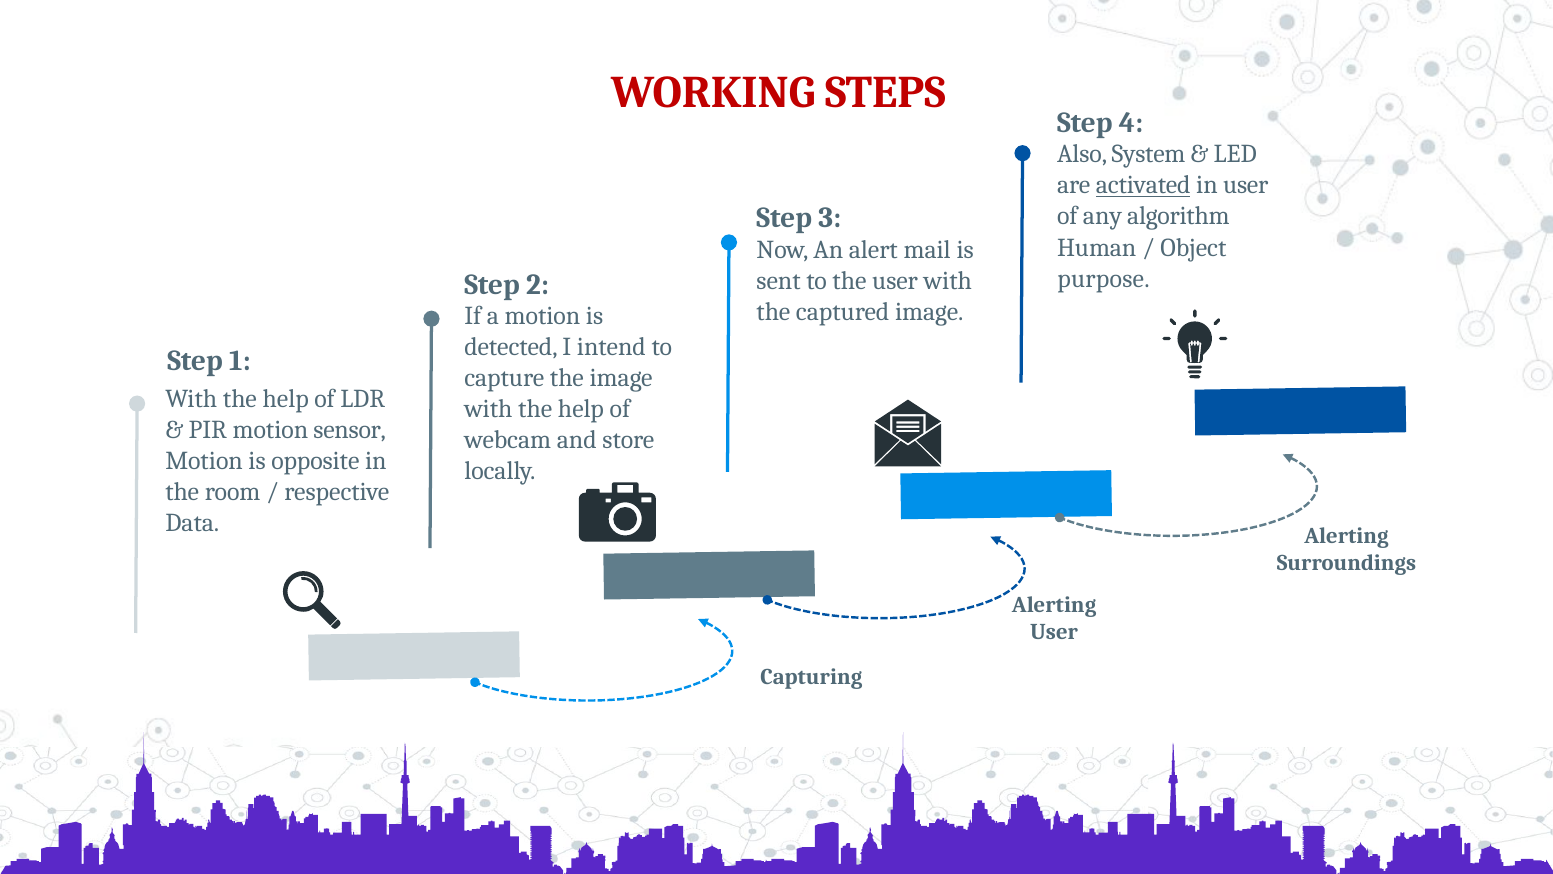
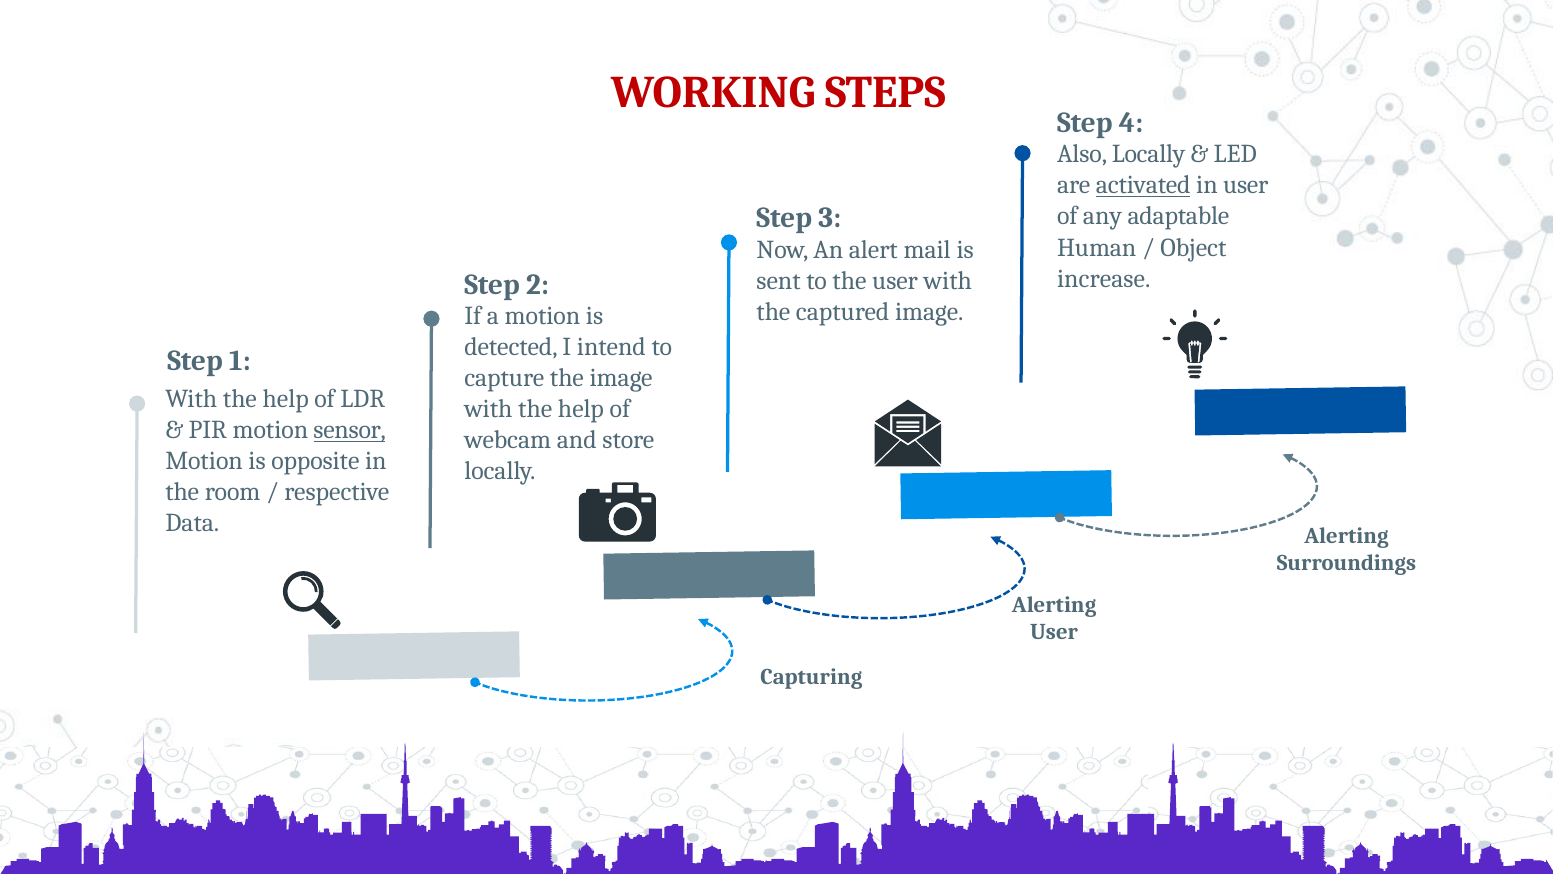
Also System: System -> Locally
algorithm: algorithm -> adaptable
purpose: purpose -> increase
sensor underline: none -> present
